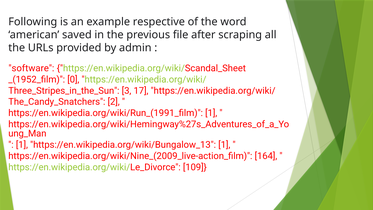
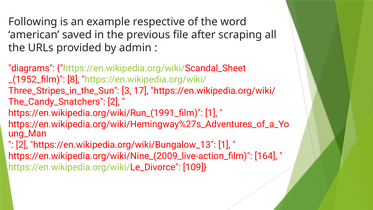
software: software -> diagrams
0: 0 -> 8
1 at (22, 145): 1 -> 2
